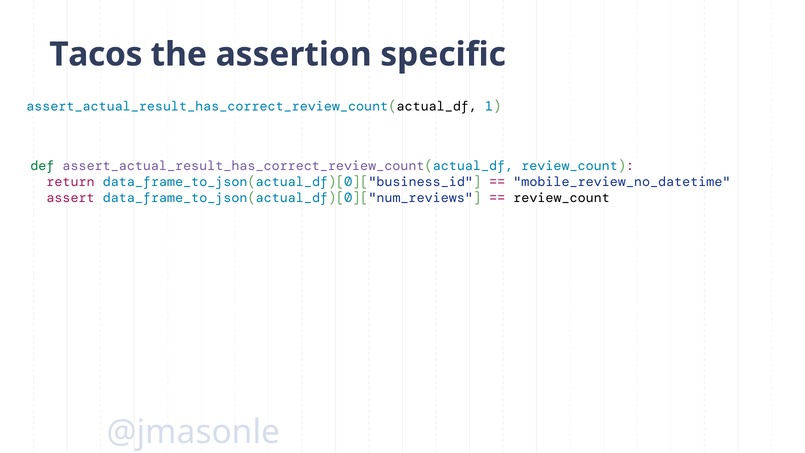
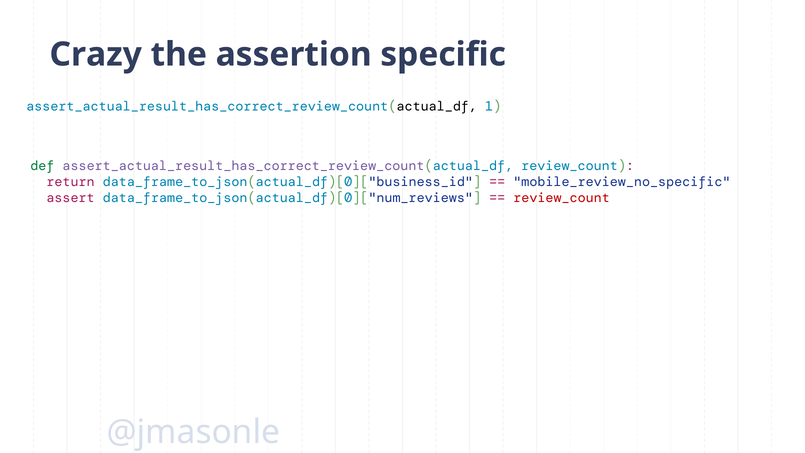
Tacos: Tacos -> Crazy
mobile_review_no_datetime: mobile_review_no_datetime -> mobile_review_no_specific
review_count at (562, 198) colour: black -> red
